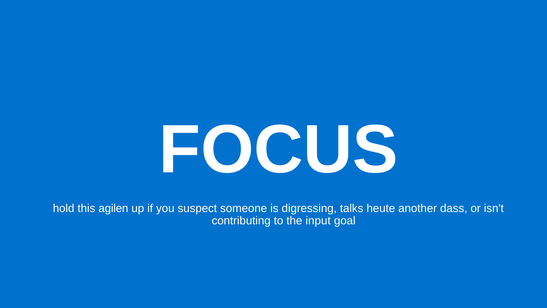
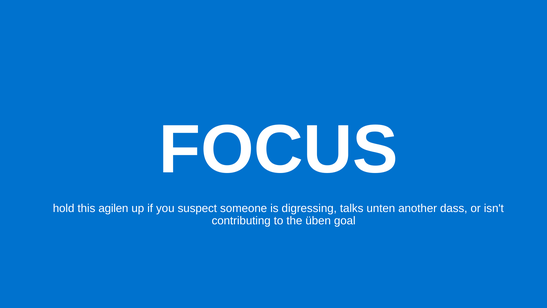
heute: heute -> unten
input: input -> üben
